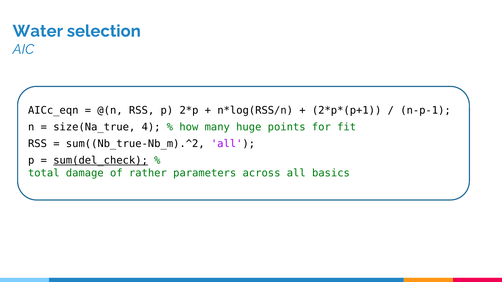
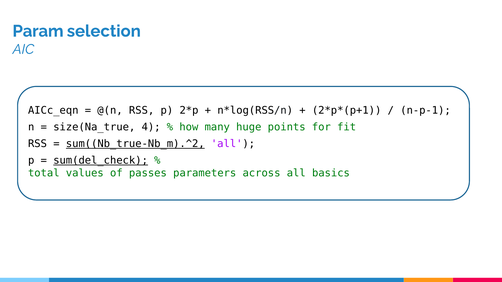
Water: Water -> Param
sum((Nb_true-Nb_m).^2 underline: none -> present
damage: damage -> values
rather: rather -> passes
